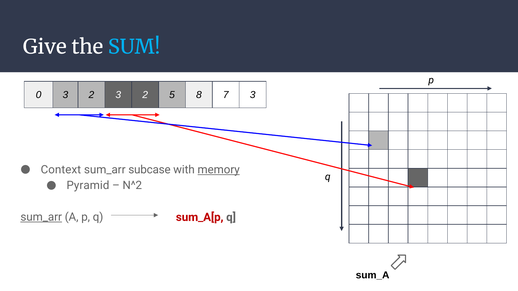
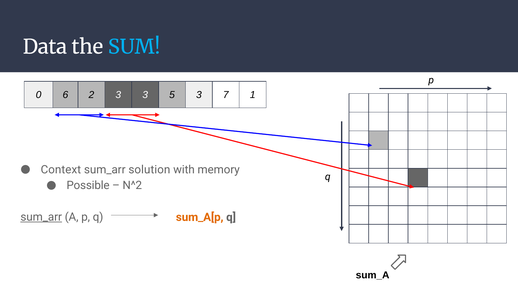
Give: Give -> Data
0 3: 3 -> 6
2 3 2: 2 -> 3
5 8: 8 -> 3
7 3: 3 -> 1
subcase: subcase -> solution
memory underline: present -> none
Pyramid: Pyramid -> Possible
sum_A[p colour: red -> orange
